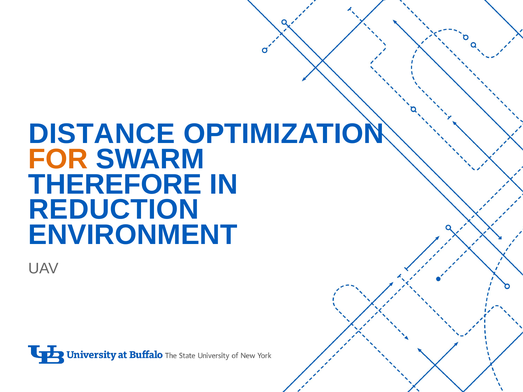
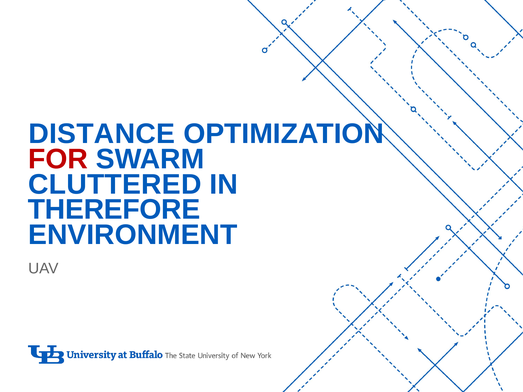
FOR colour: orange -> red
THEREFORE: THEREFORE -> CLUTTERED
REDUCTION: REDUCTION -> THEREFORE
